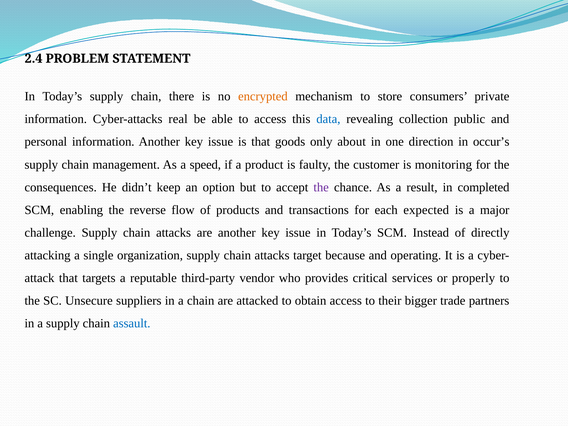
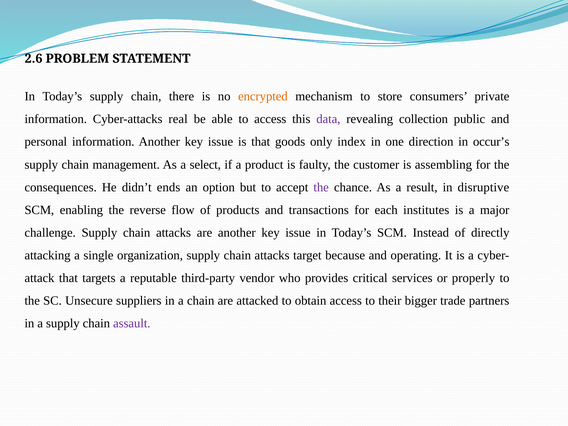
2.4: 2.4 -> 2.6
data colour: blue -> purple
about: about -> index
speed: speed -> select
monitoring: monitoring -> assembling
keep: keep -> ends
completed: completed -> disruptive
expected: expected -> institutes
assault colour: blue -> purple
